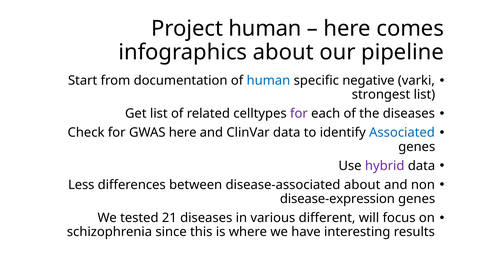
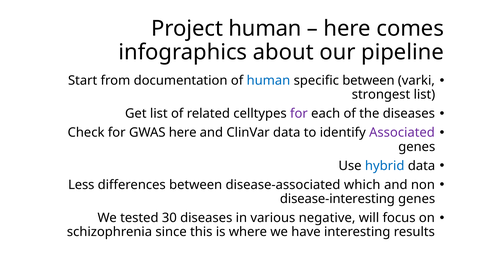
specific negative: negative -> between
Associated colour: blue -> purple
hybrid colour: purple -> blue
disease-associated about: about -> which
disease-expression: disease-expression -> disease-interesting
21: 21 -> 30
different: different -> negative
